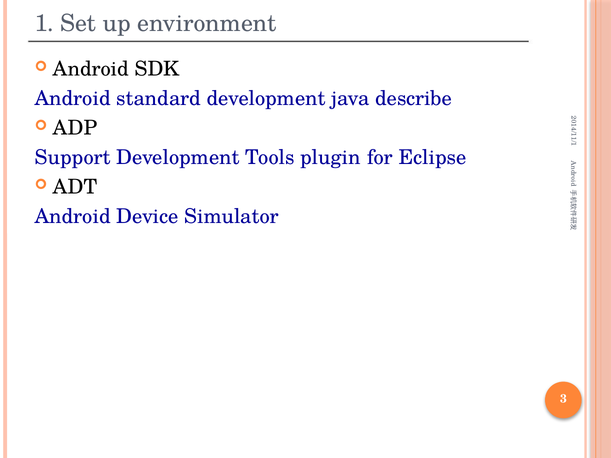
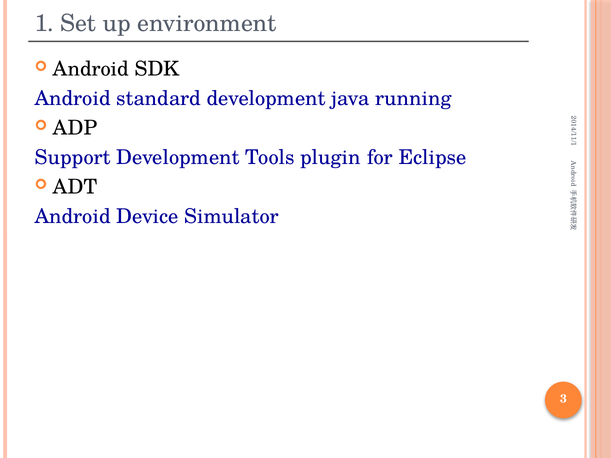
describe: describe -> running
